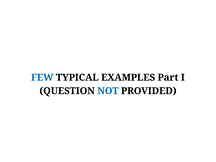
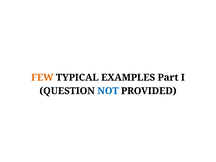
FEW colour: blue -> orange
